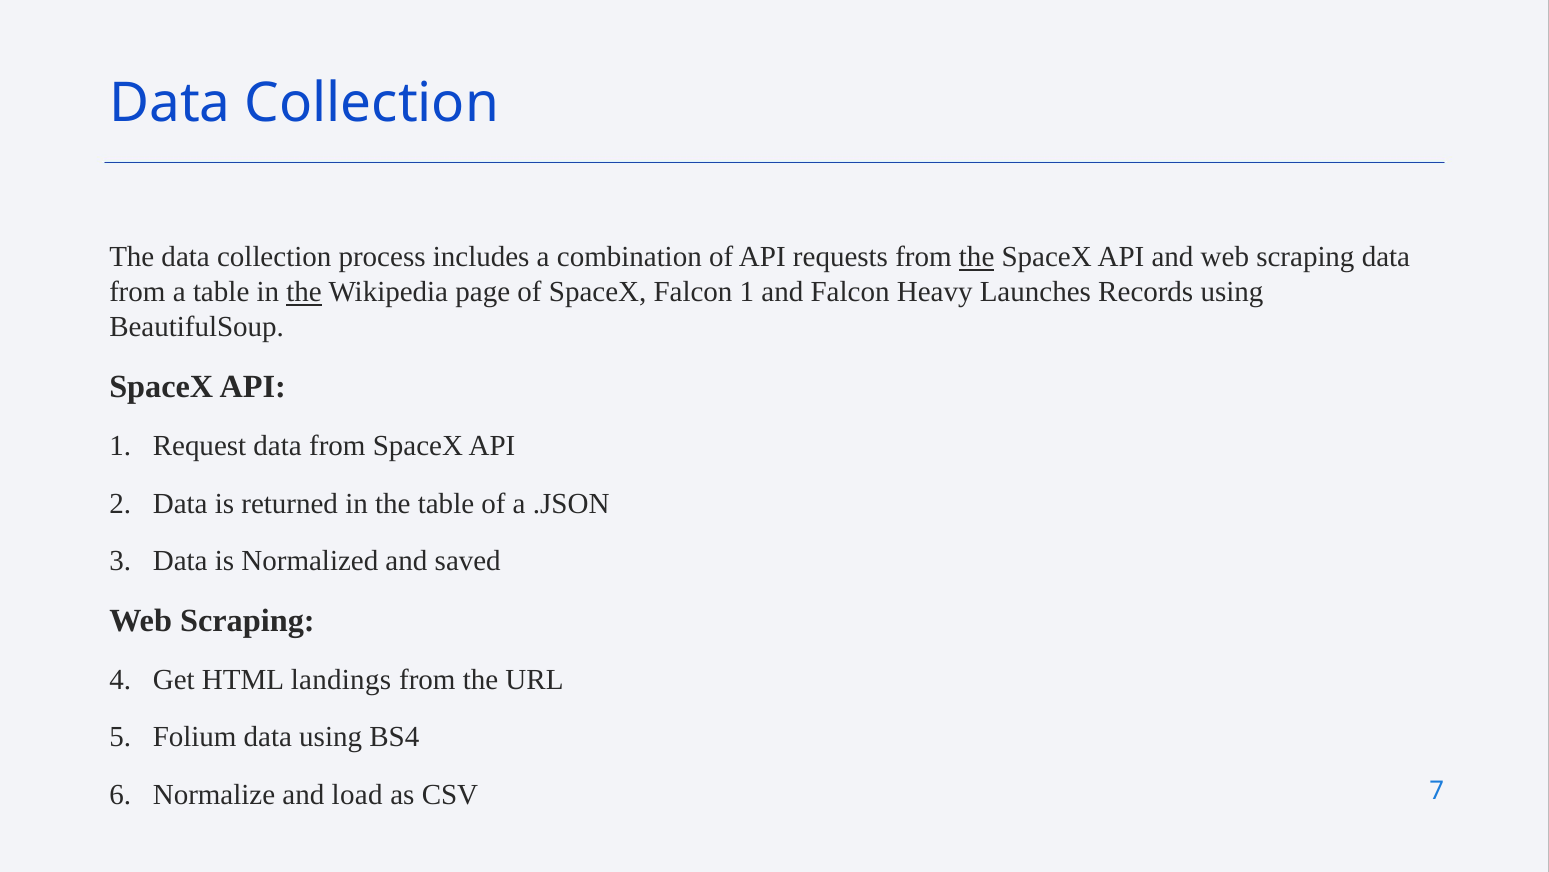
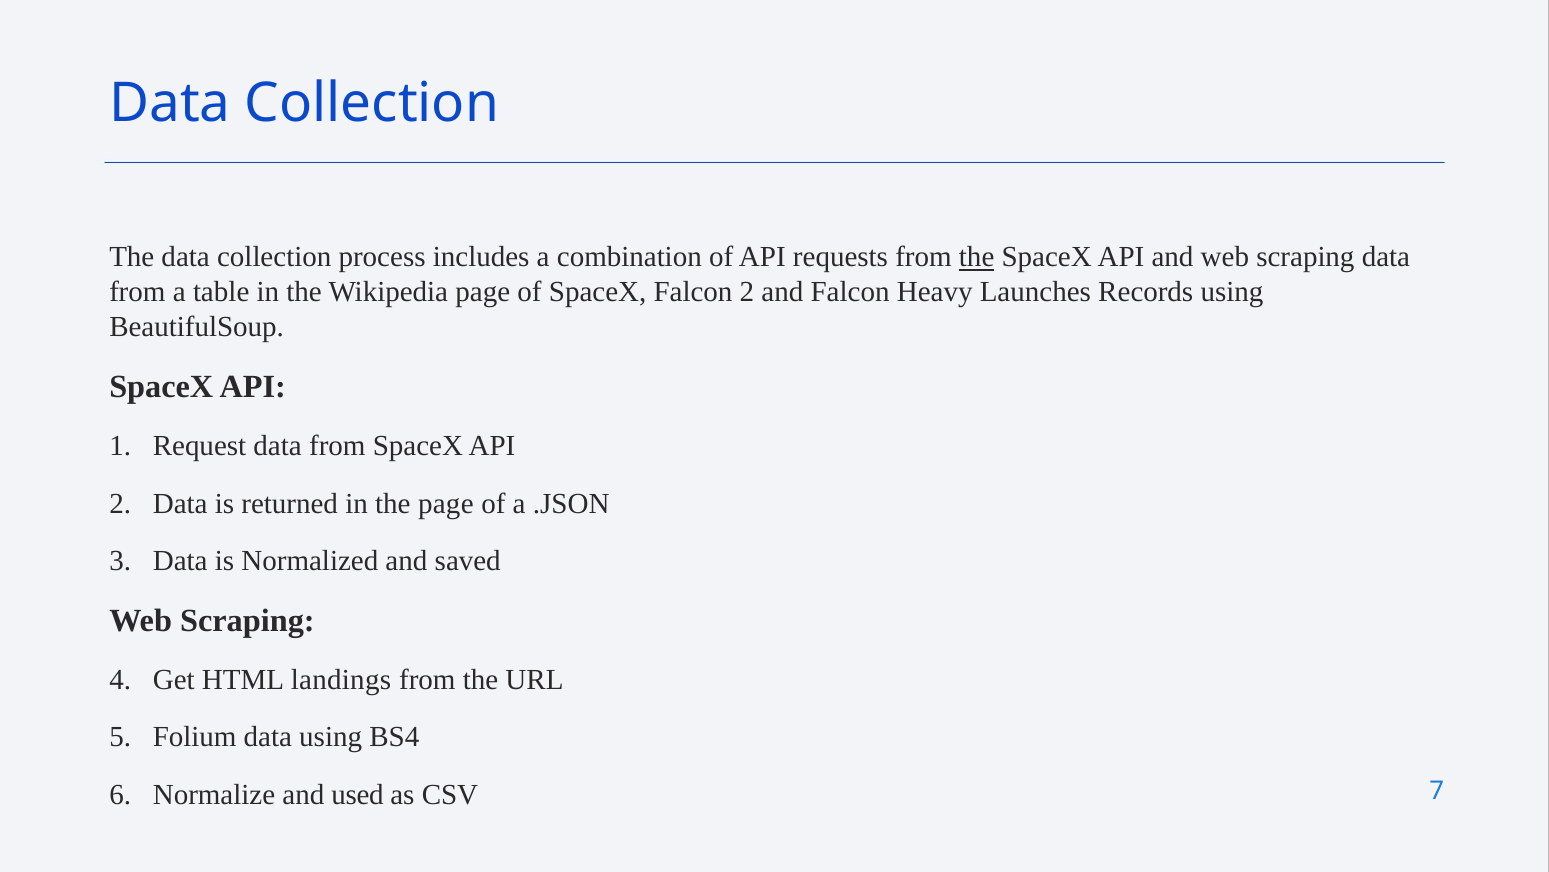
the at (304, 292) underline: present -> none
Falcon 1: 1 -> 2
the table: table -> page
load: load -> used
